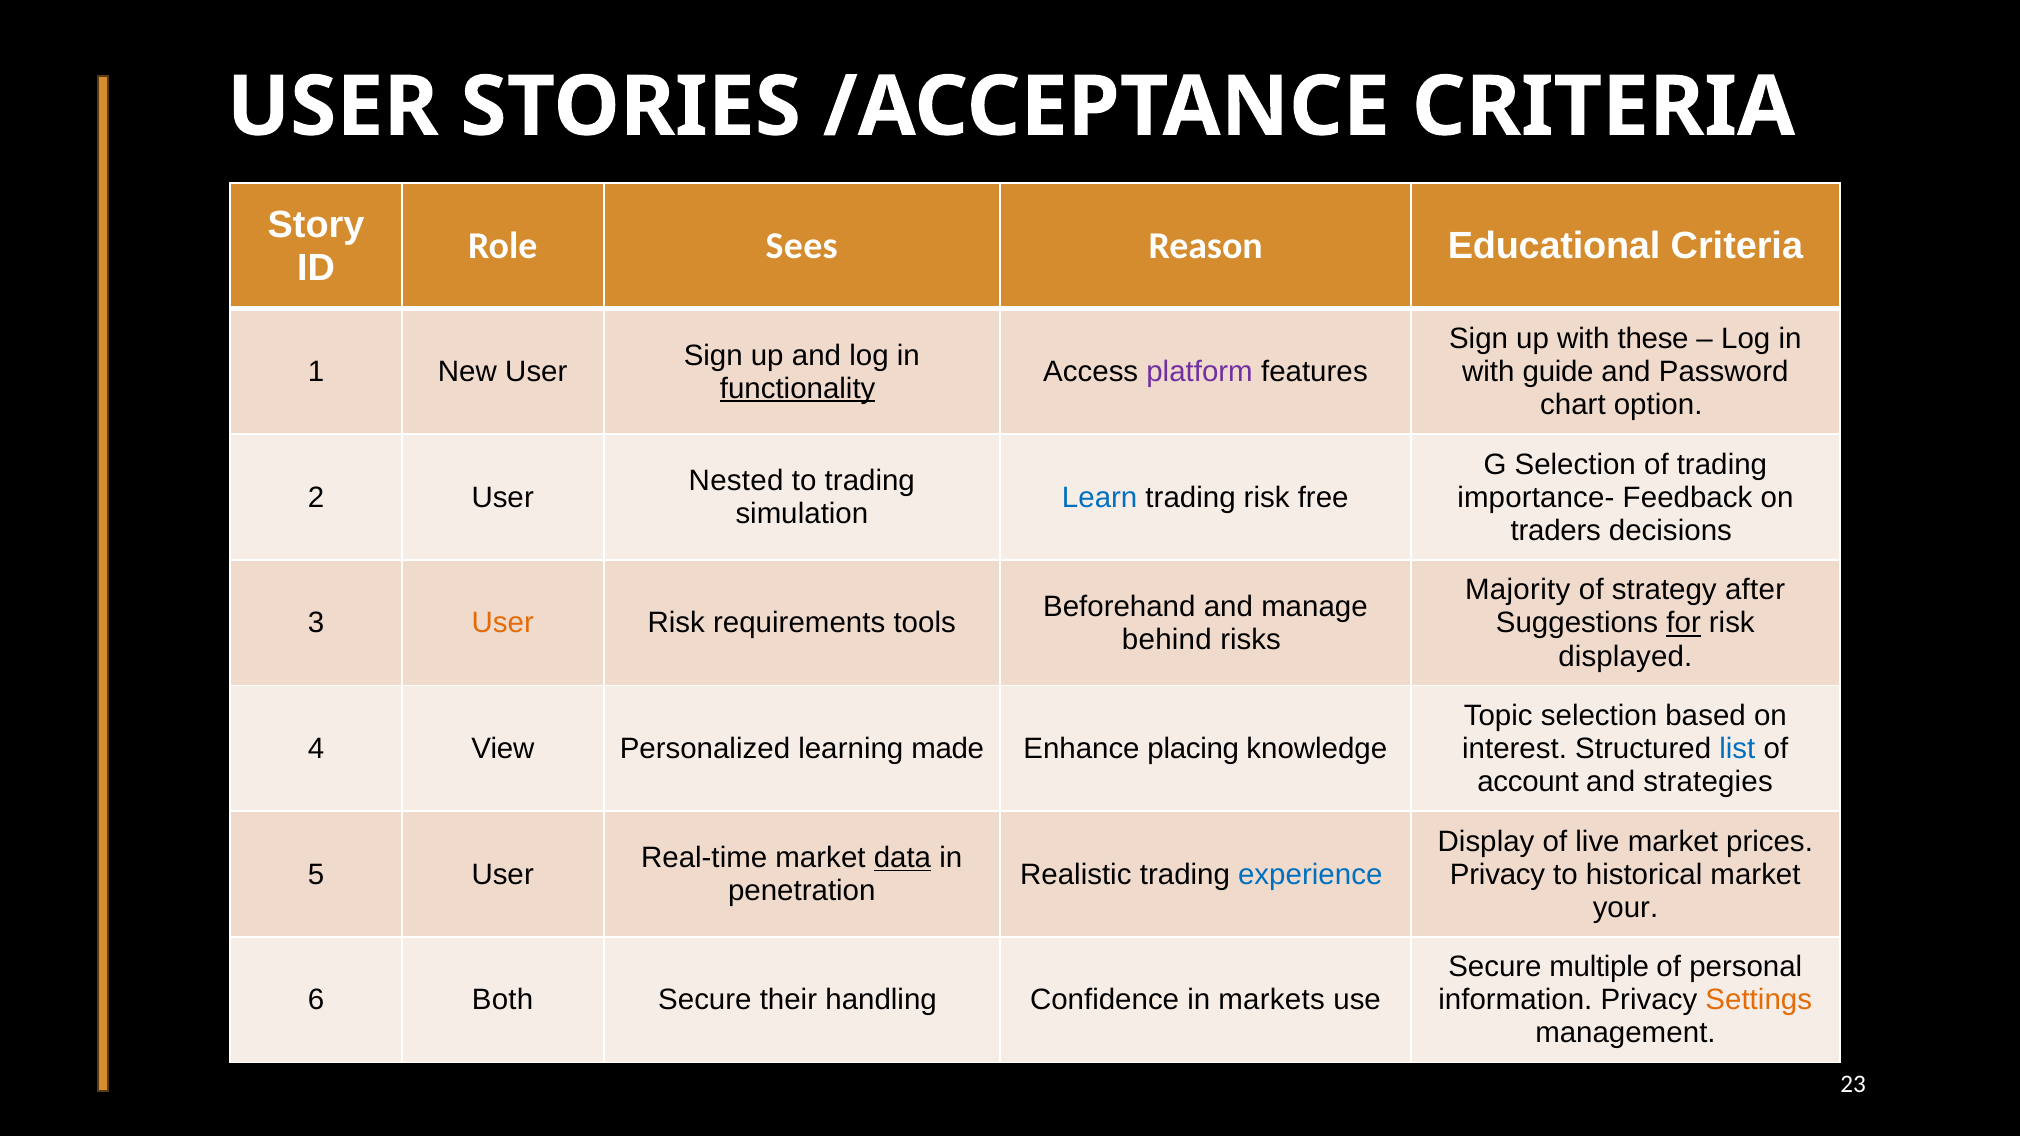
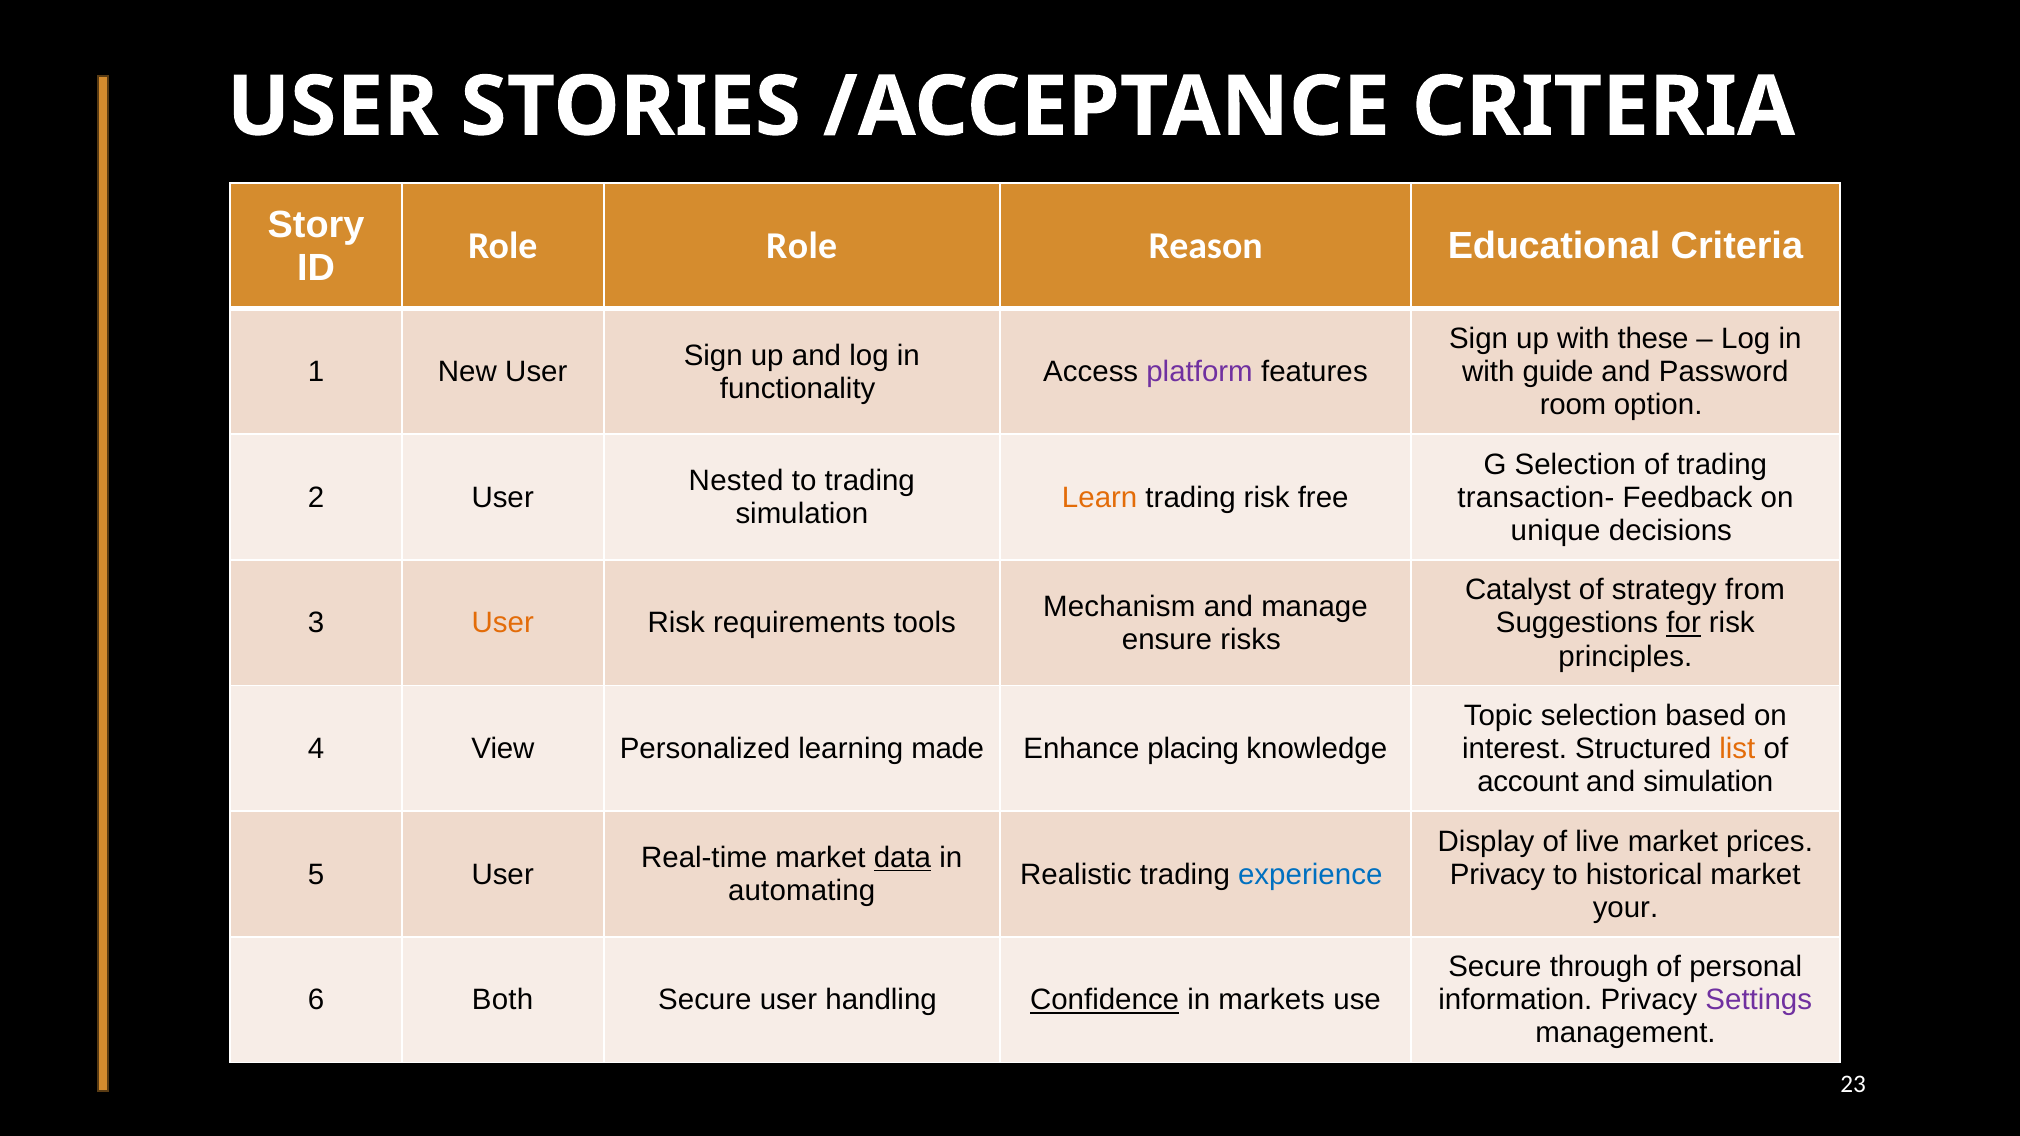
Role Sees: Sees -> Role
functionality underline: present -> none
chart: chart -> room
Learn colour: blue -> orange
importance-: importance- -> transaction-
traders: traders -> unique
Majority: Majority -> Catalyst
after: after -> from
Beforehand: Beforehand -> Mechanism
behind: behind -> ensure
displayed: displayed -> principles
list colour: blue -> orange
and strategies: strategies -> simulation
penetration: penetration -> automating
multiple: multiple -> through
Secure their: their -> user
Confidence underline: none -> present
Settings colour: orange -> purple
